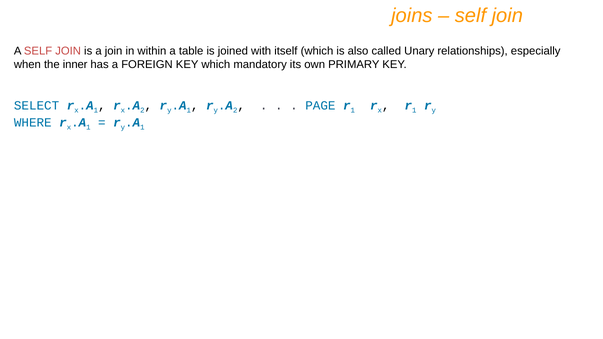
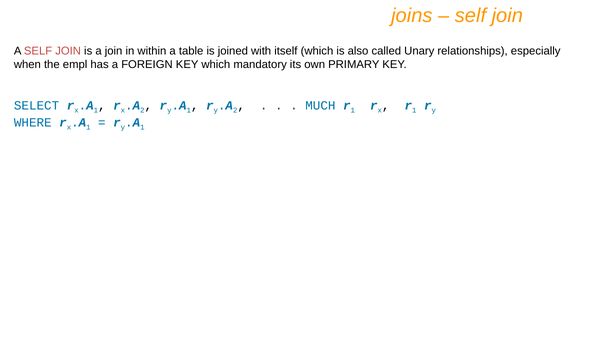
inner: inner -> empl
PAGE: PAGE -> MUCH
